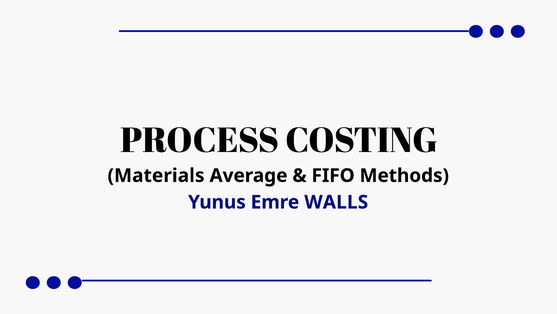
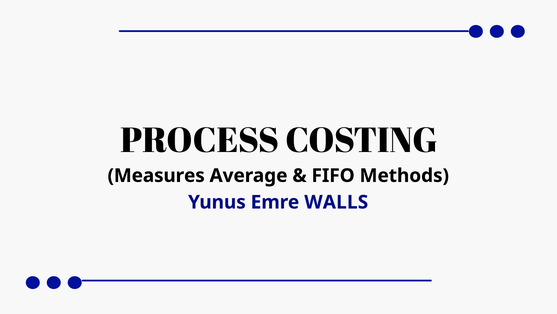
Materials: Materials -> Measures
